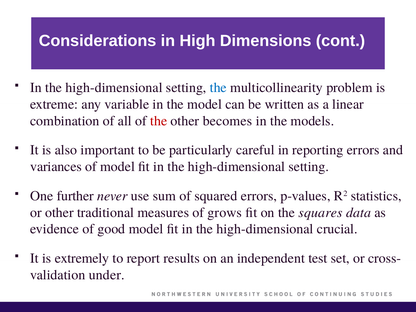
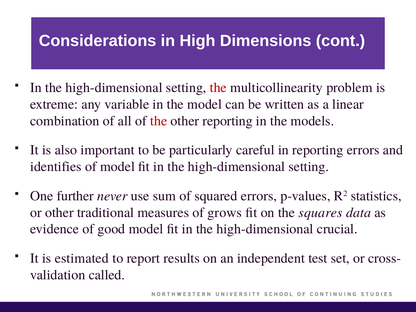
the at (218, 88) colour: blue -> red
other becomes: becomes -> reporting
variances: variances -> identifies
extremely: extremely -> estimated
under: under -> called
